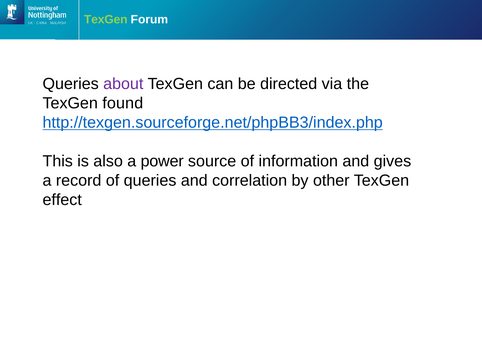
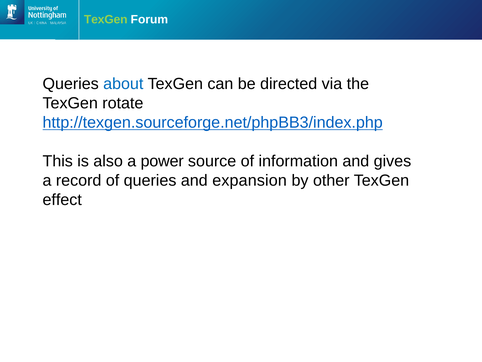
about colour: purple -> blue
found: found -> rotate
correlation: correlation -> expansion
